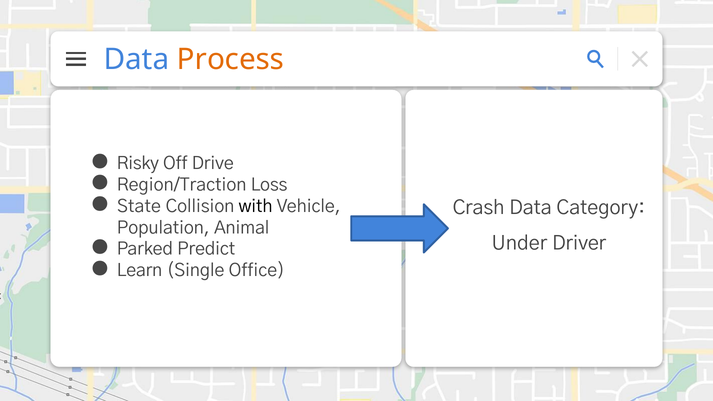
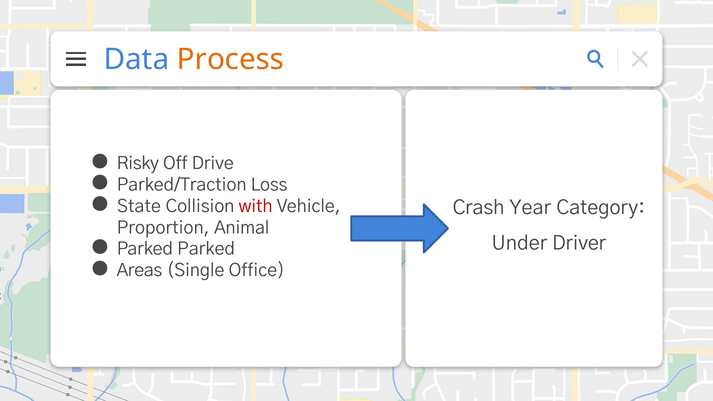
Region/Traction: Region/Traction -> Parked/Traction
with colour: black -> red
Crash Data: Data -> Year
Population: Population -> Proportion
Parked Predict: Predict -> Parked
Learn: Learn -> Areas
